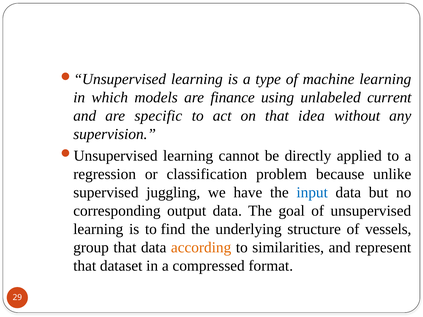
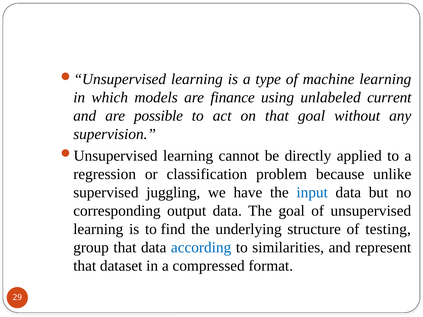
specific: specific -> possible
that idea: idea -> goal
vessels: vessels -> testing
according colour: orange -> blue
